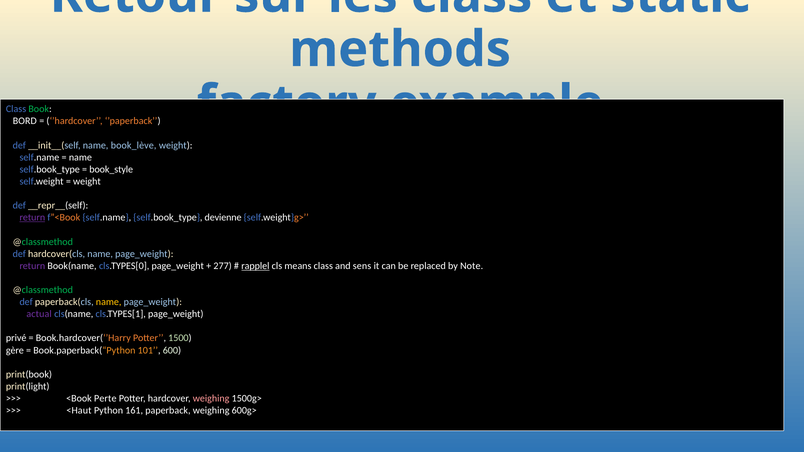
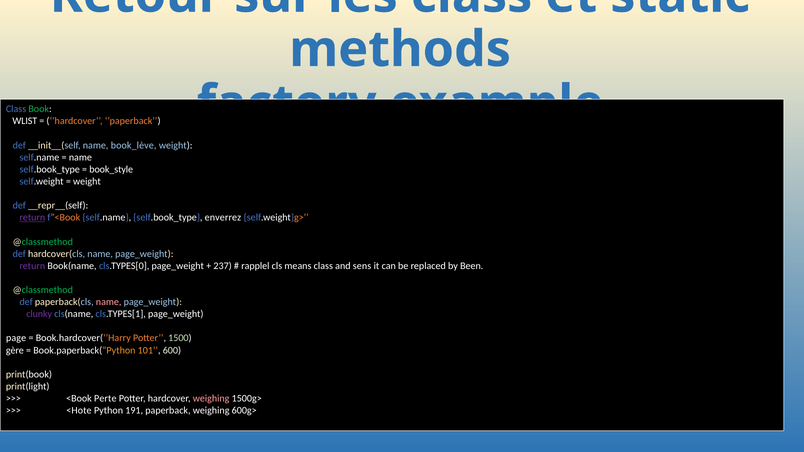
BORD: BORD -> WLIST
devienne: devienne -> enverrez
277: 277 -> 237
rapplel underline: present -> none
Note: Note -> Been
name at (109, 302) colour: yellow -> pink
actual: actual -> clunky
privé: privé -> page
<Haut: <Haut -> <Hote
161: 161 -> 191
